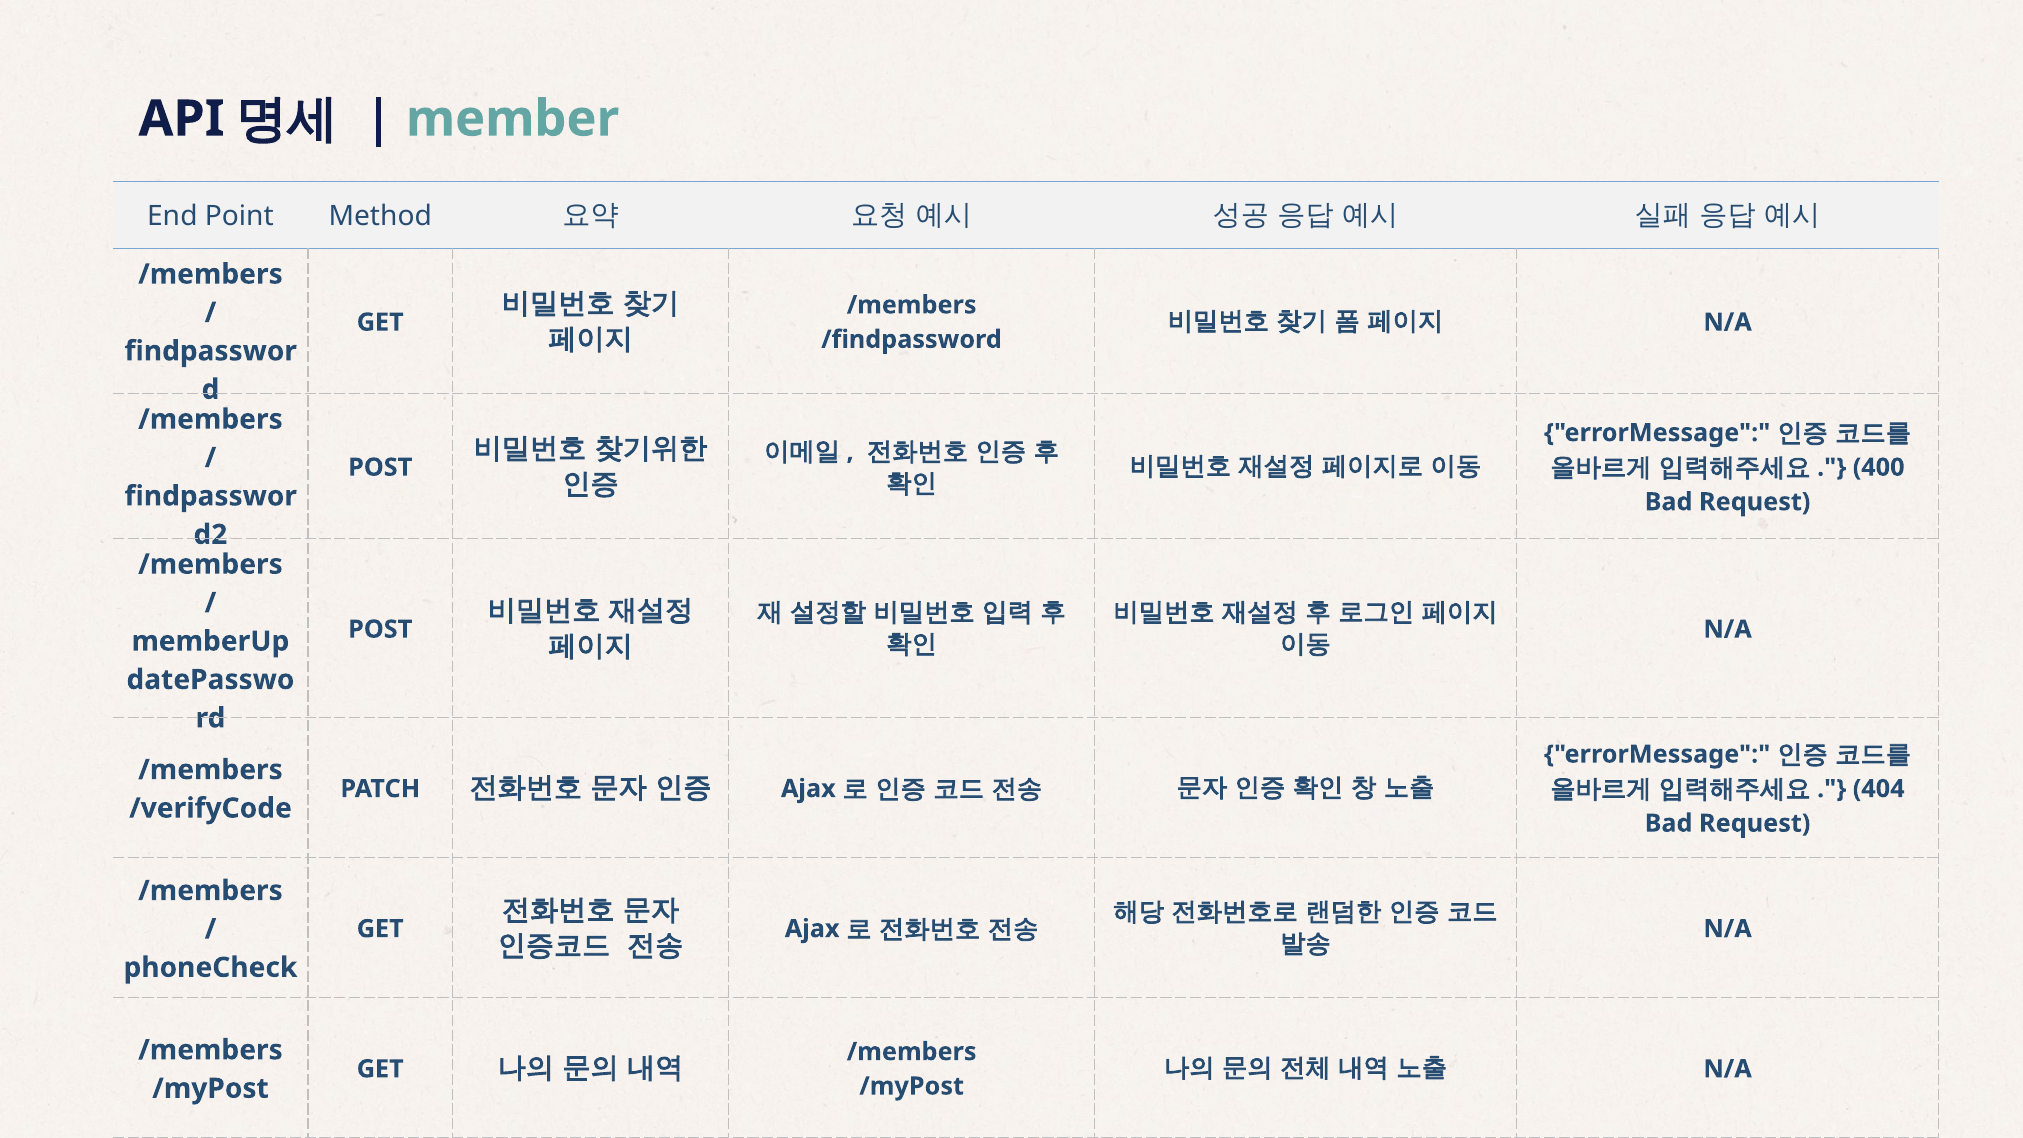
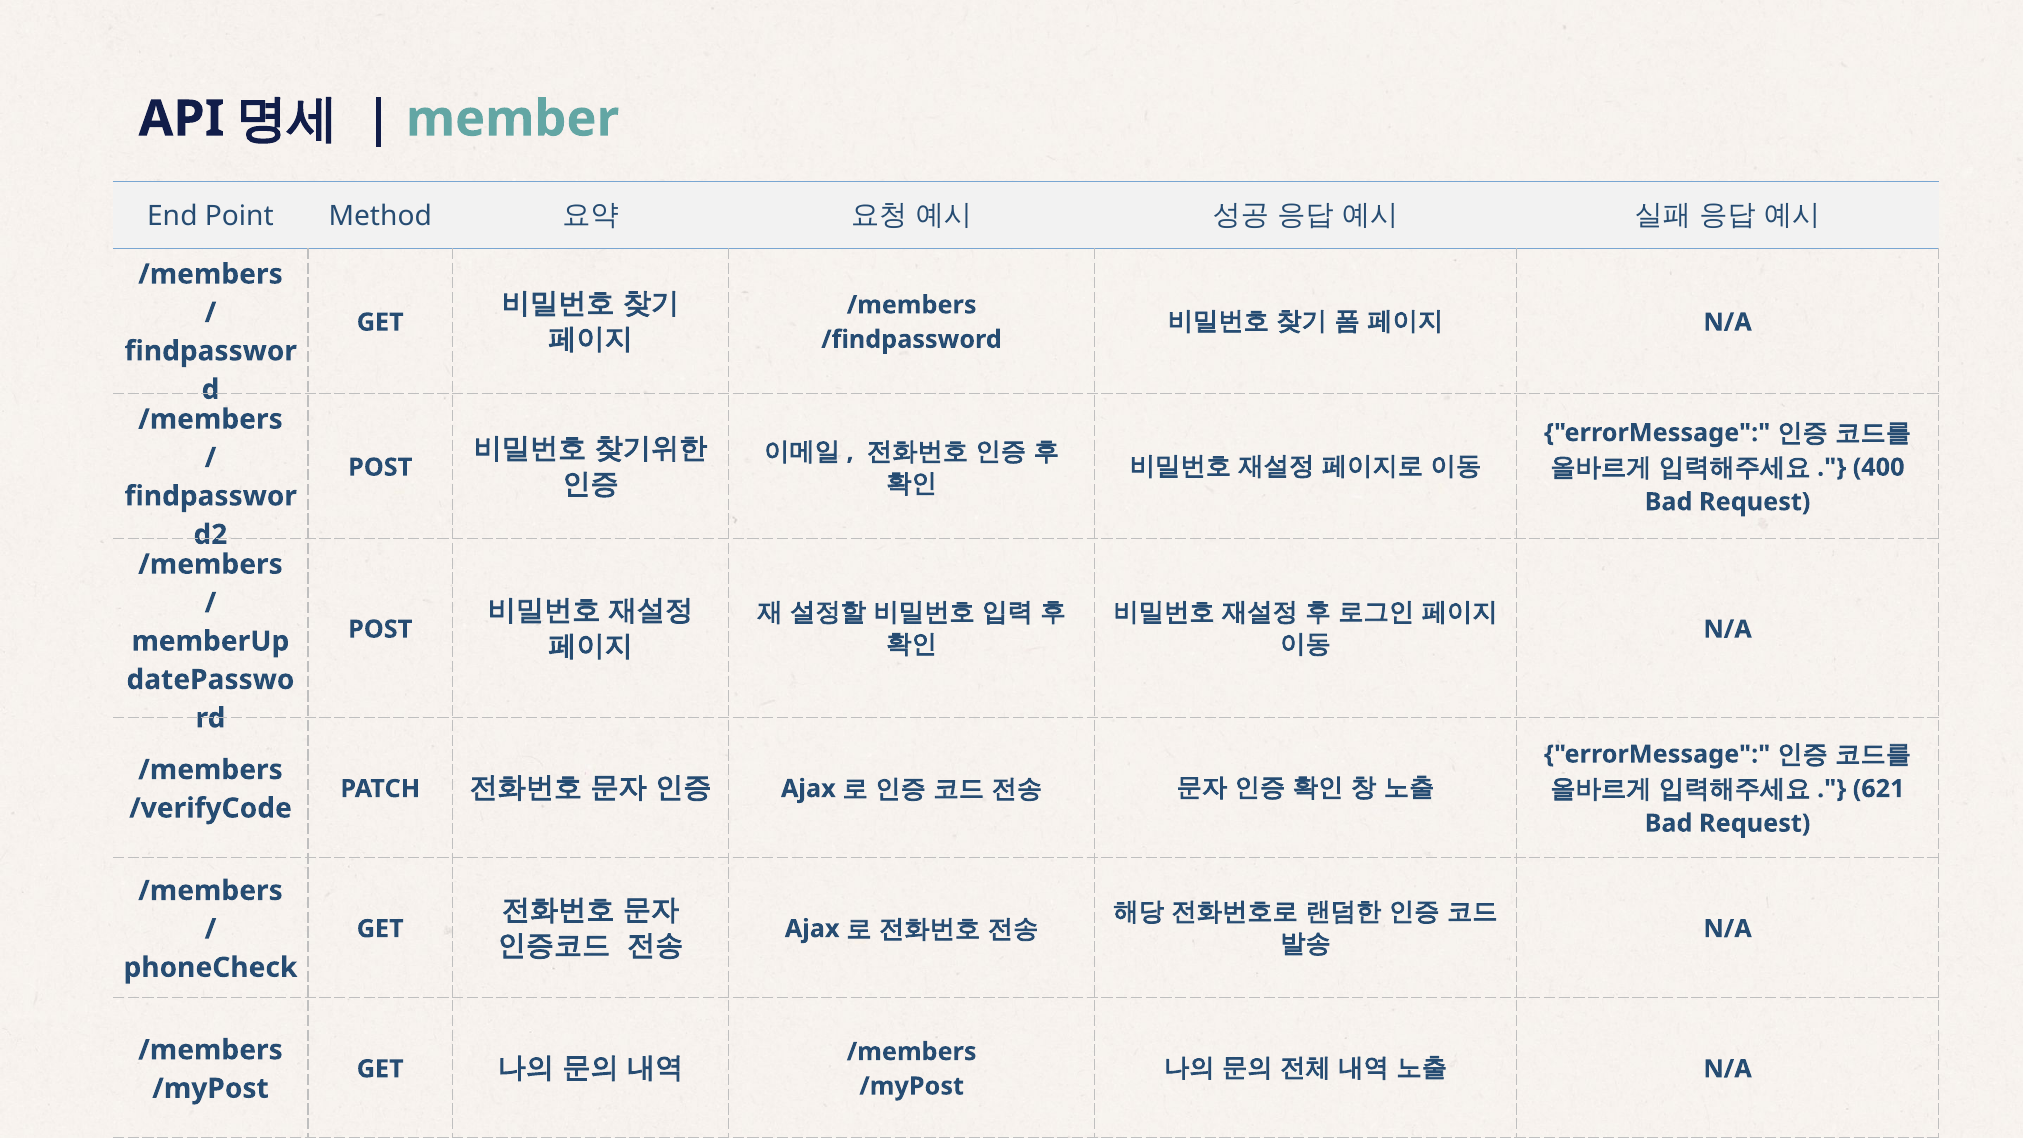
404: 404 -> 621
